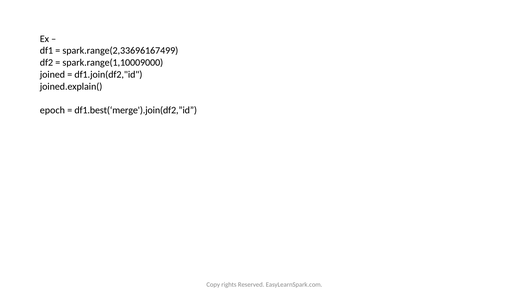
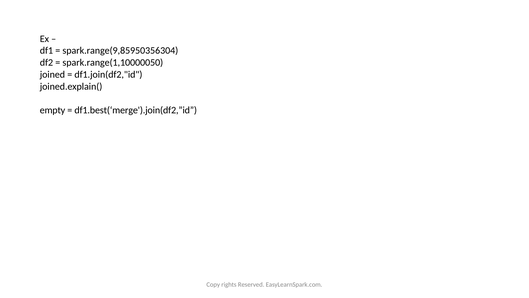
spark.range(2,33696167499: spark.range(2,33696167499 -> spark.range(9,85950356304
spark.range(1,10009000: spark.range(1,10009000 -> spark.range(1,10000050
epoch: epoch -> empty
